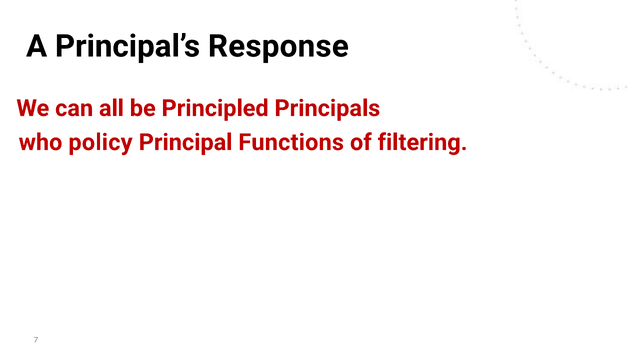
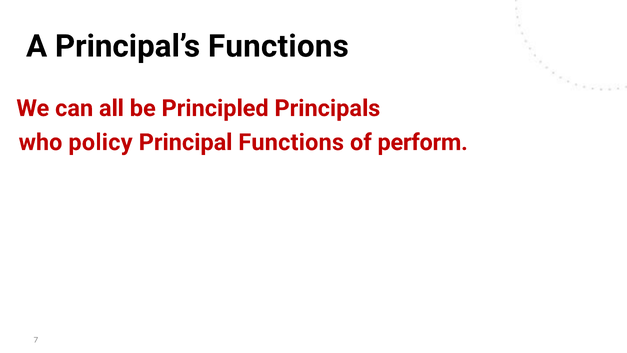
Principal’s Response: Response -> Functions
filtering: filtering -> perform
